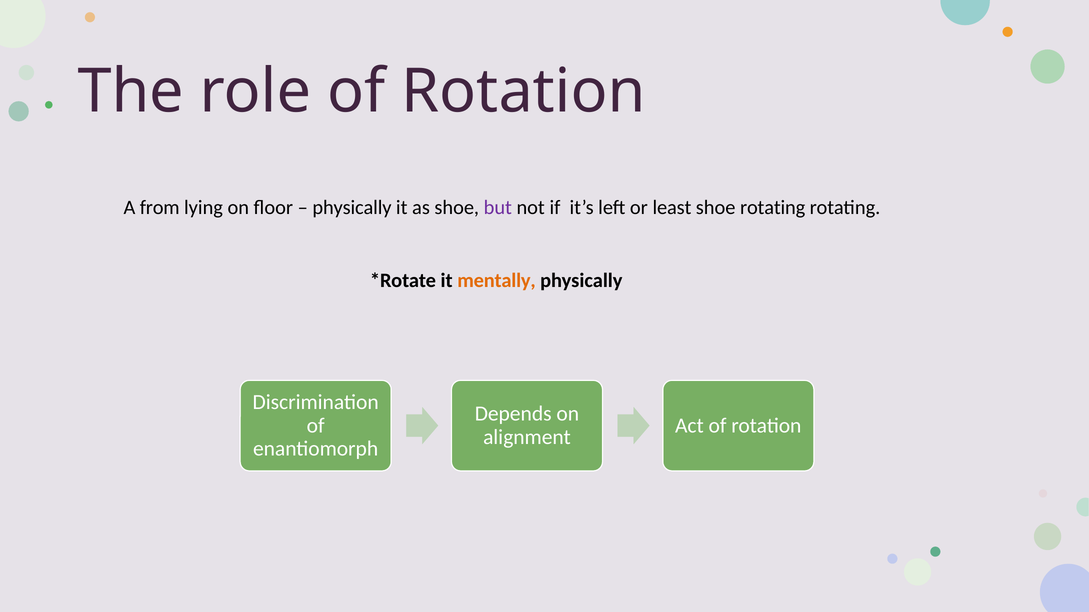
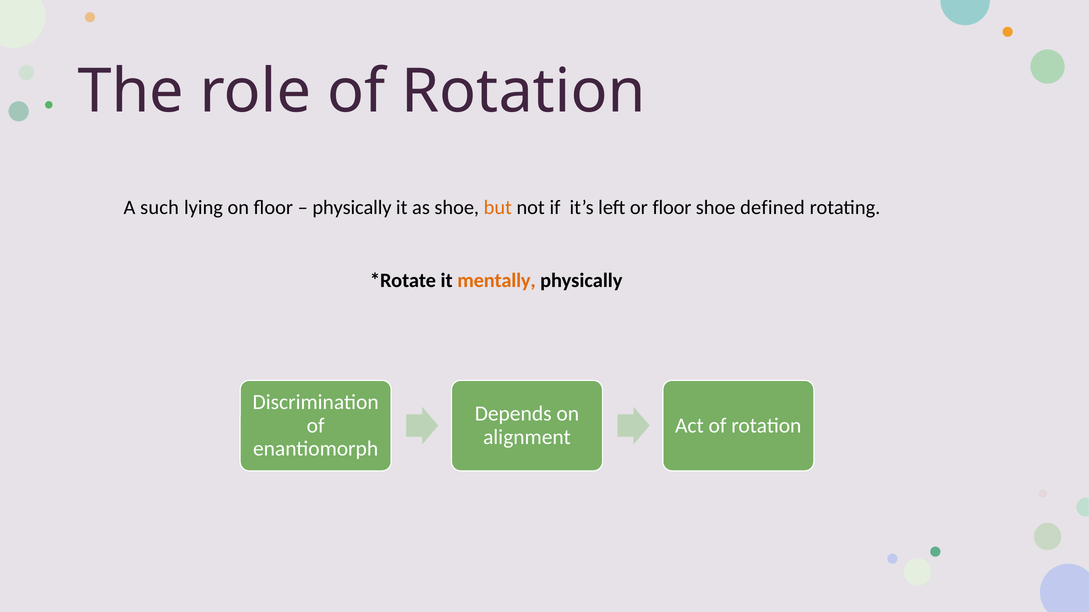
from: from -> such
but colour: purple -> orange
or least: least -> floor
shoe rotating: rotating -> defined
